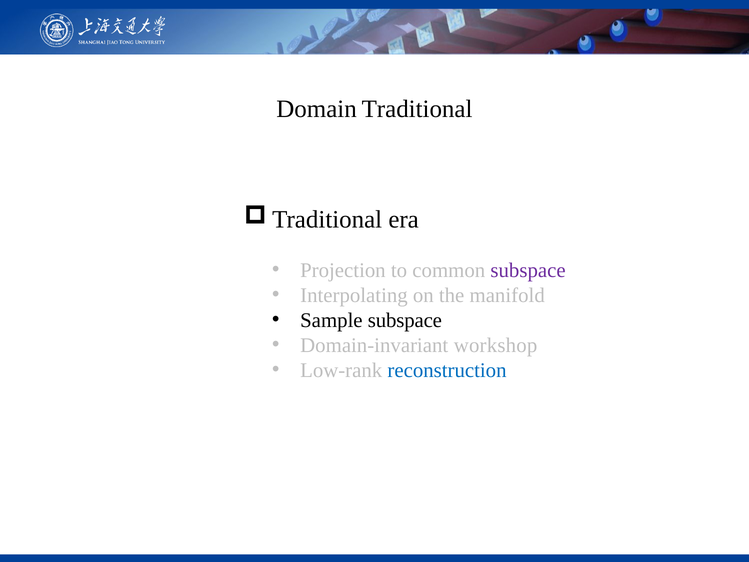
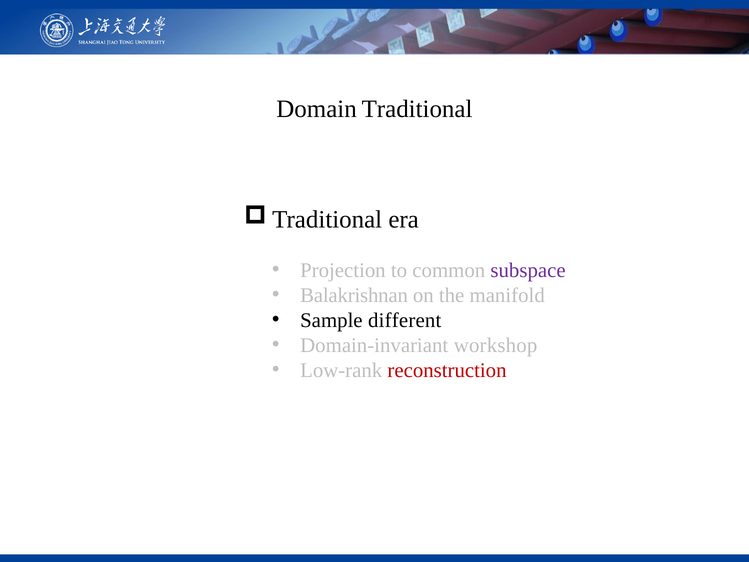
Interpolating: Interpolating -> Balakrishnan
Sample subspace: subspace -> different
reconstruction colour: blue -> red
